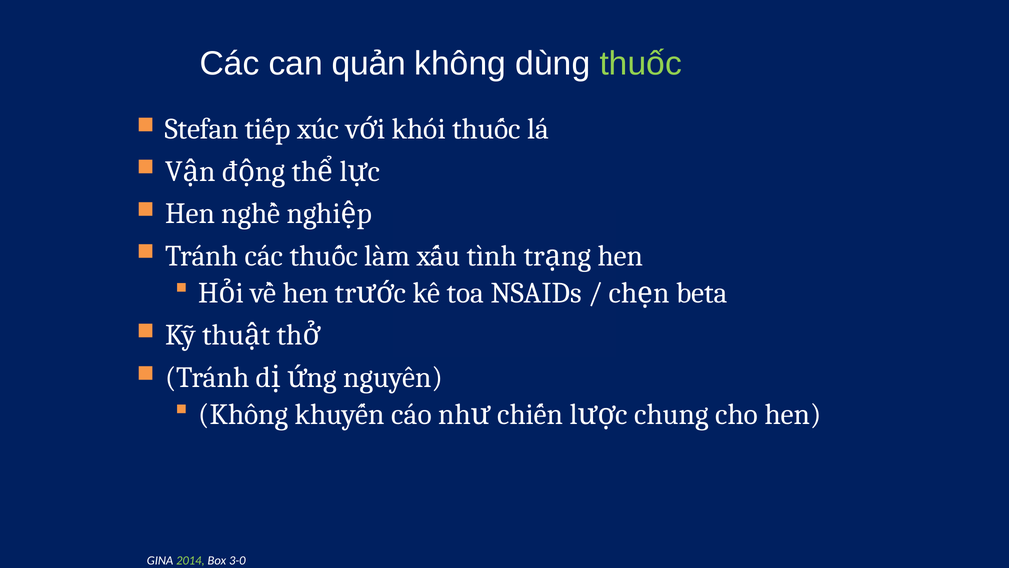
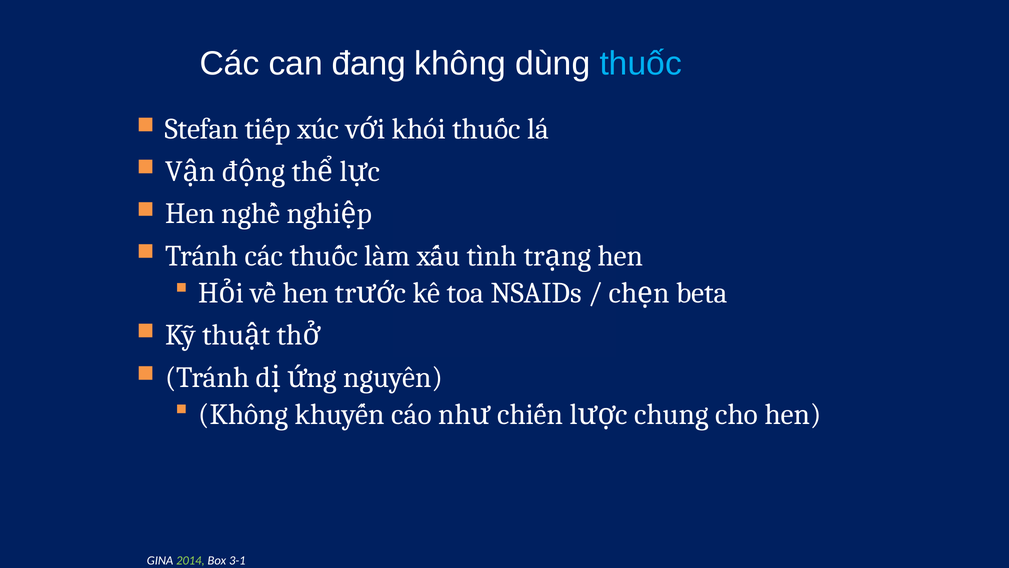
quản: quản -> đang
thuốc colour: light green -> light blue
3-0: 3-0 -> 3-1
